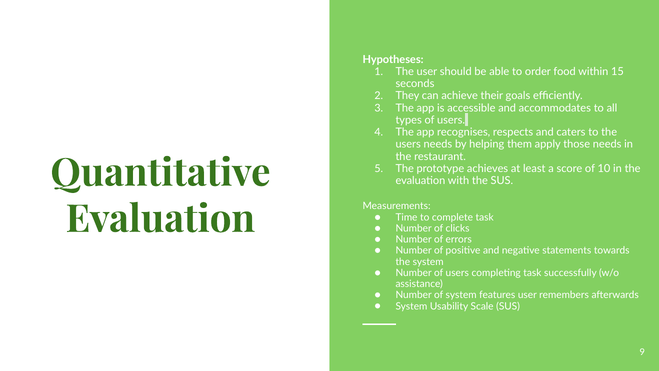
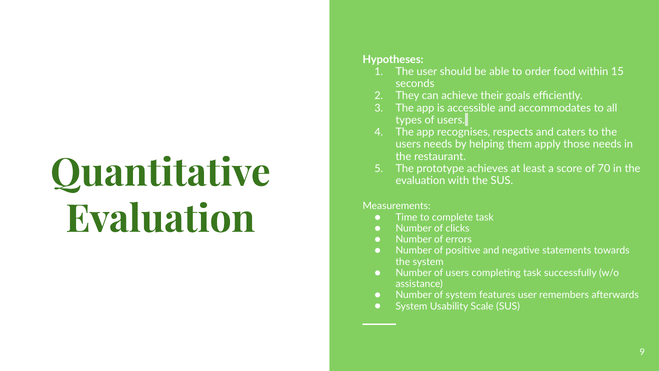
10: 10 -> 70
